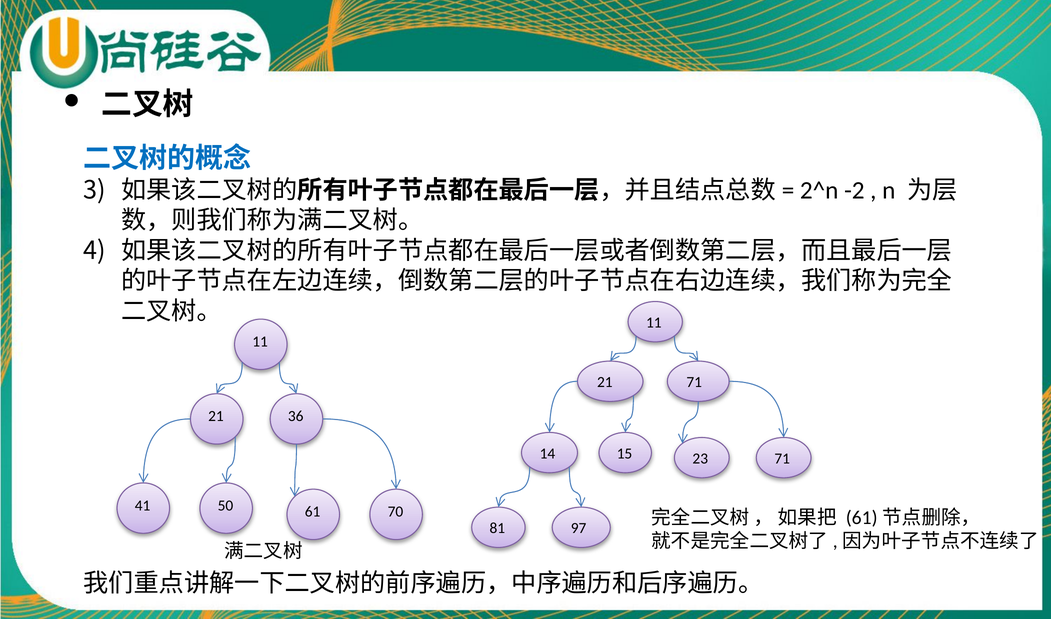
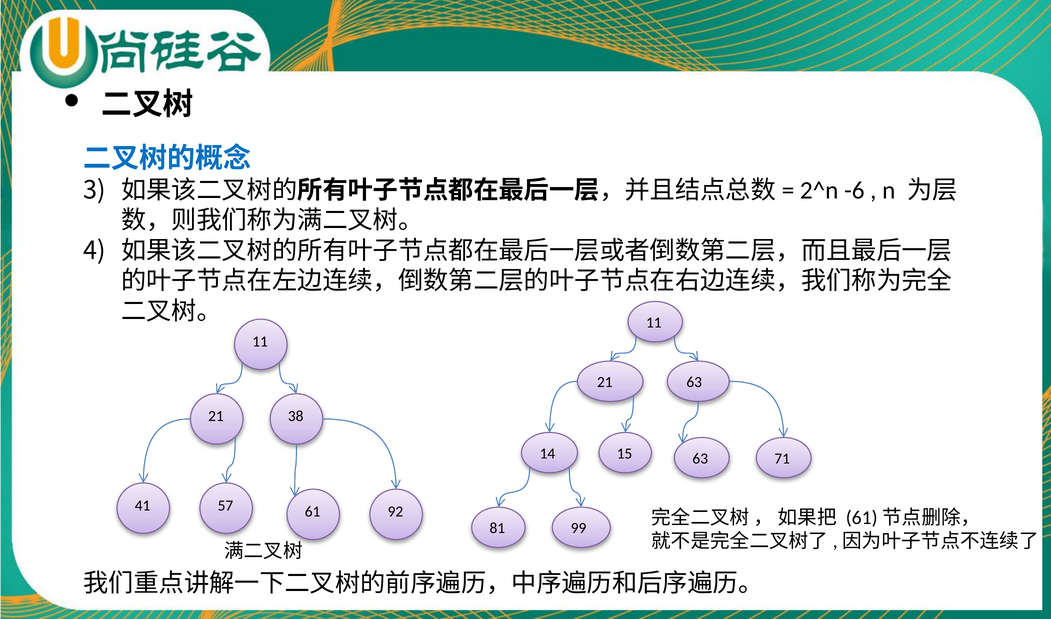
-2: -2 -> -6
21 71: 71 -> 63
36: 36 -> 38
15 23: 23 -> 63
50: 50 -> 57
70: 70 -> 92
97: 97 -> 99
